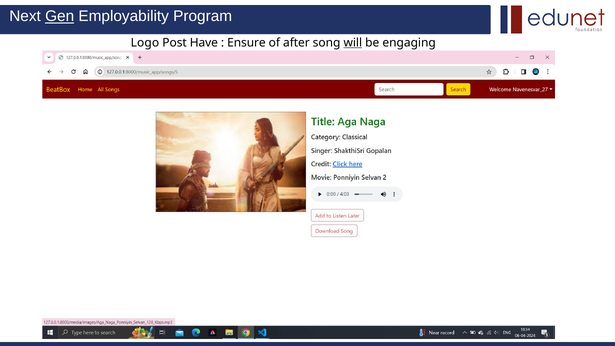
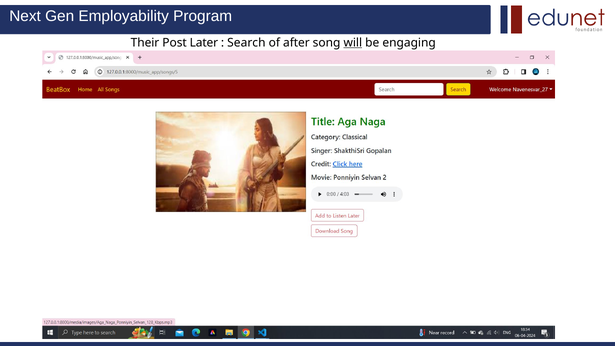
Gen underline: present -> none
Logo: Logo -> Their
Have: Have -> Later
Ensure: Ensure -> Search
